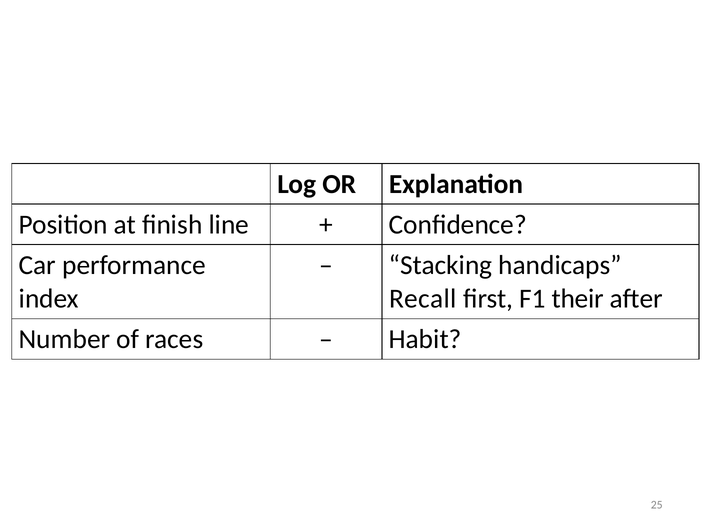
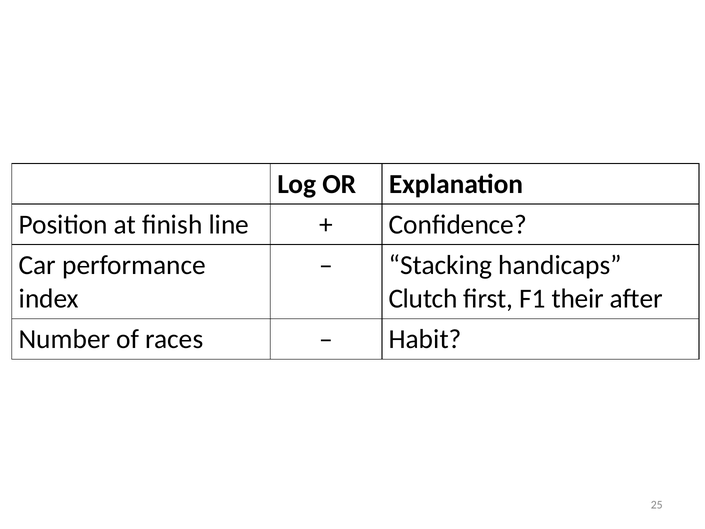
Recall: Recall -> Clutch
